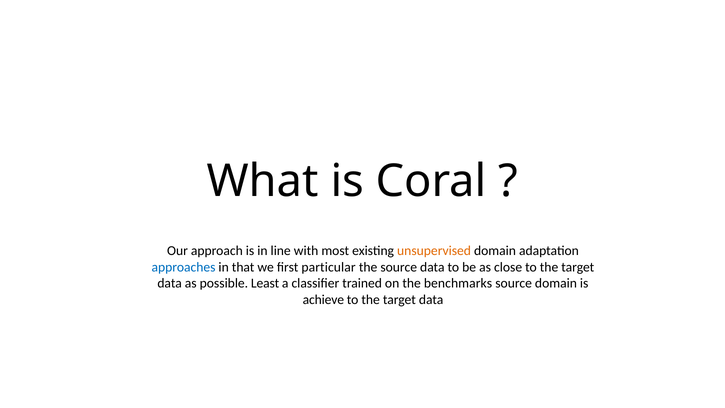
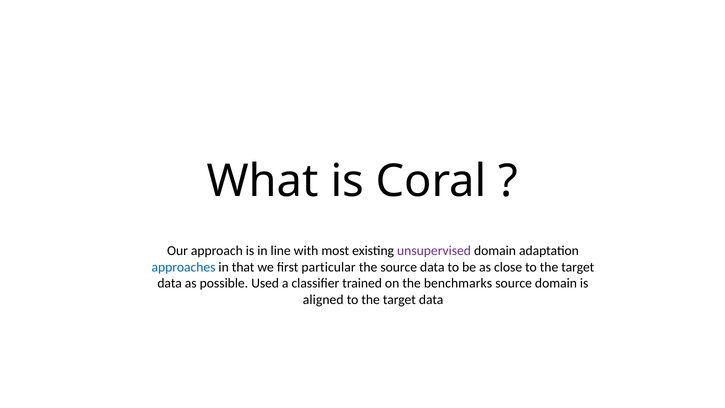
unsupervised colour: orange -> purple
Least: Least -> Used
achieve: achieve -> aligned
